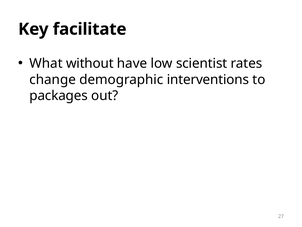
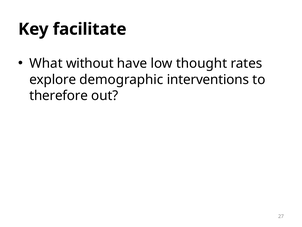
scientist: scientist -> thought
change: change -> explore
packages: packages -> therefore
